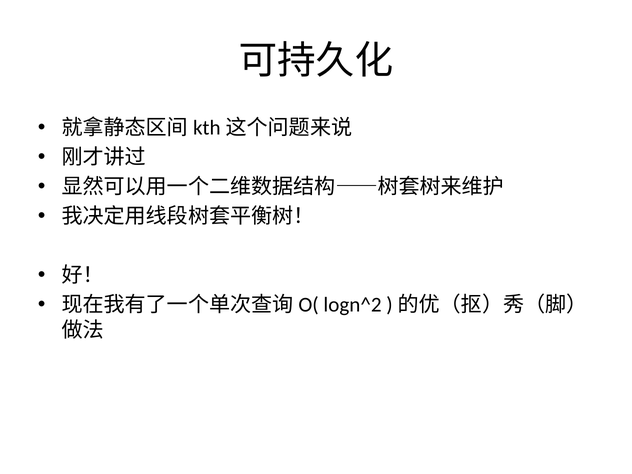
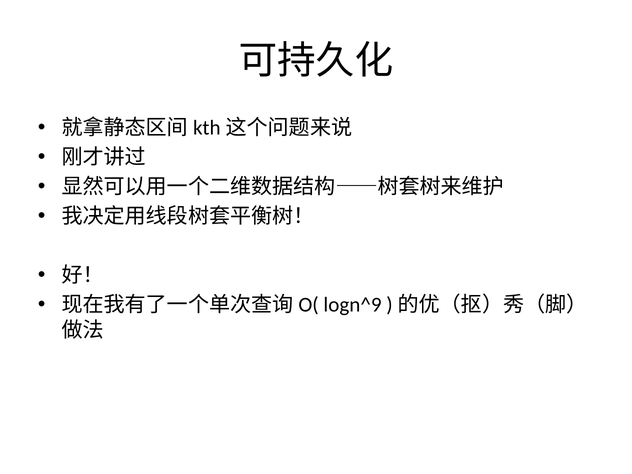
logn^2: logn^2 -> logn^9
